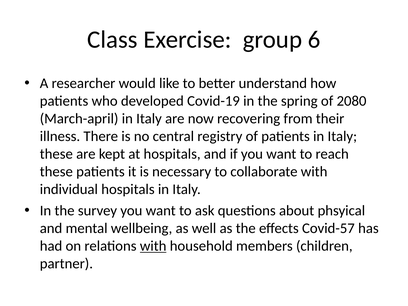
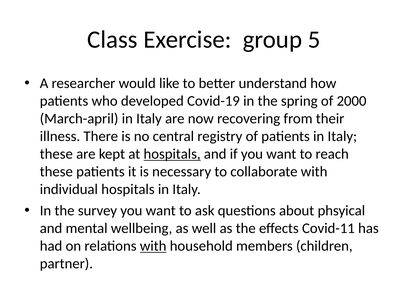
6: 6 -> 5
2080: 2080 -> 2000
hospitals at (172, 154) underline: none -> present
Covid-57: Covid-57 -> Covid-11
